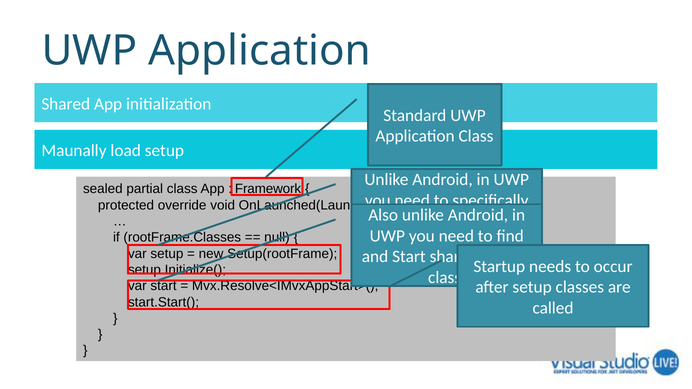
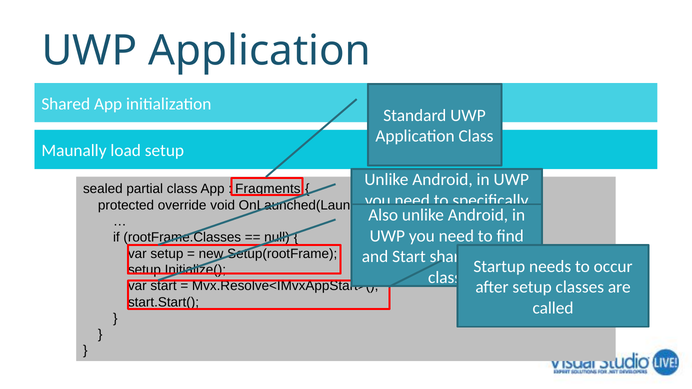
Framework: Framework -> Fragments
